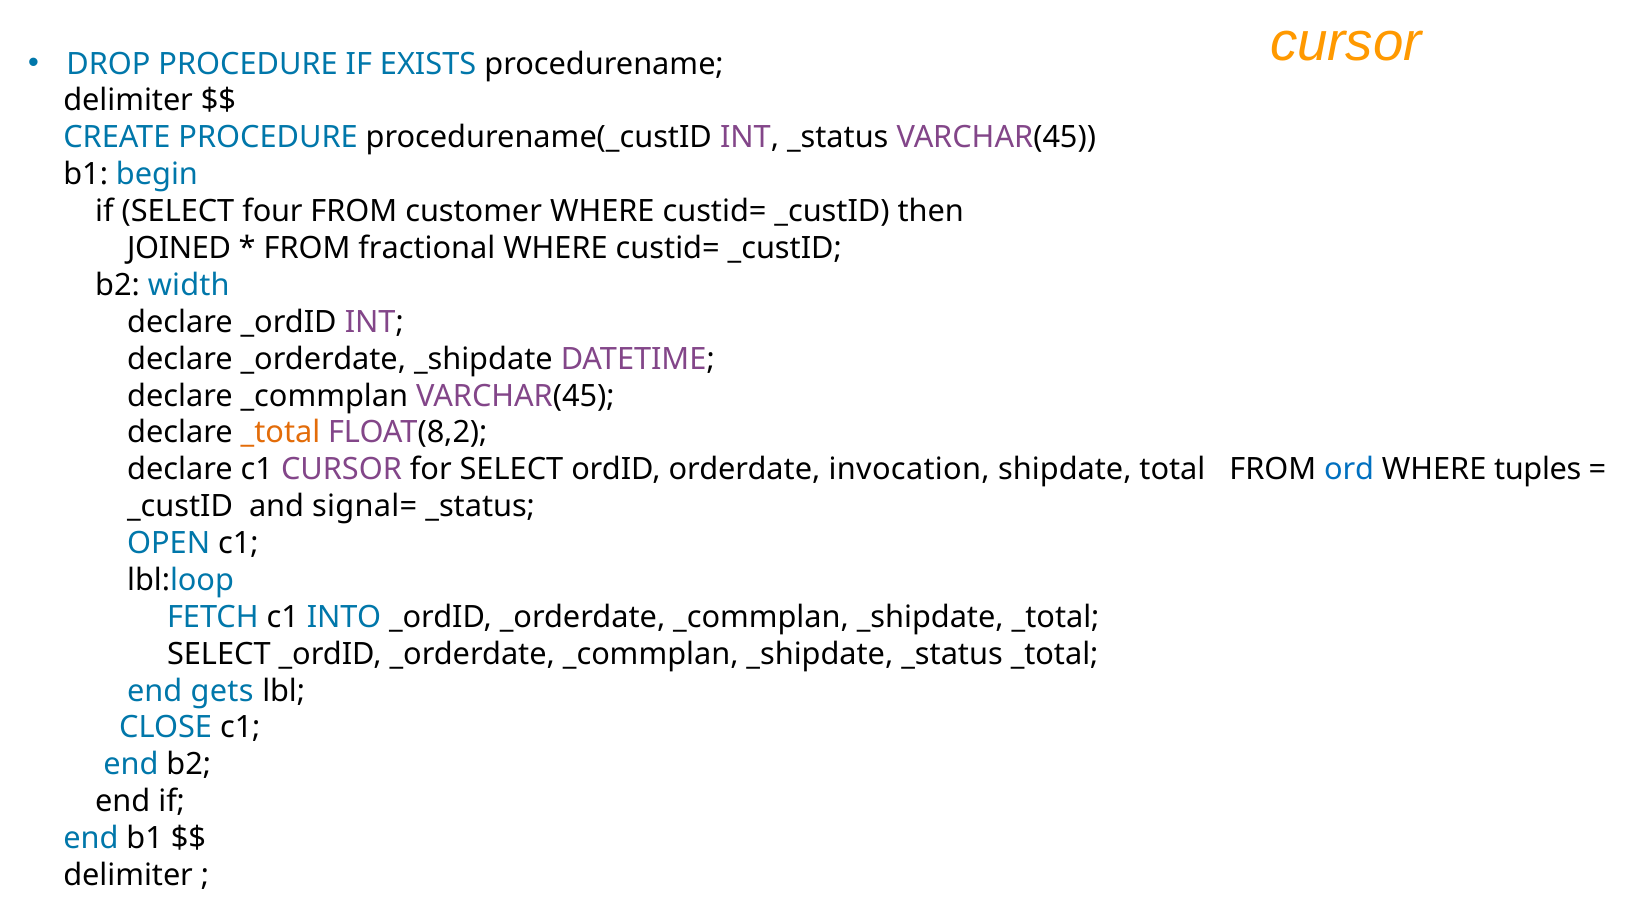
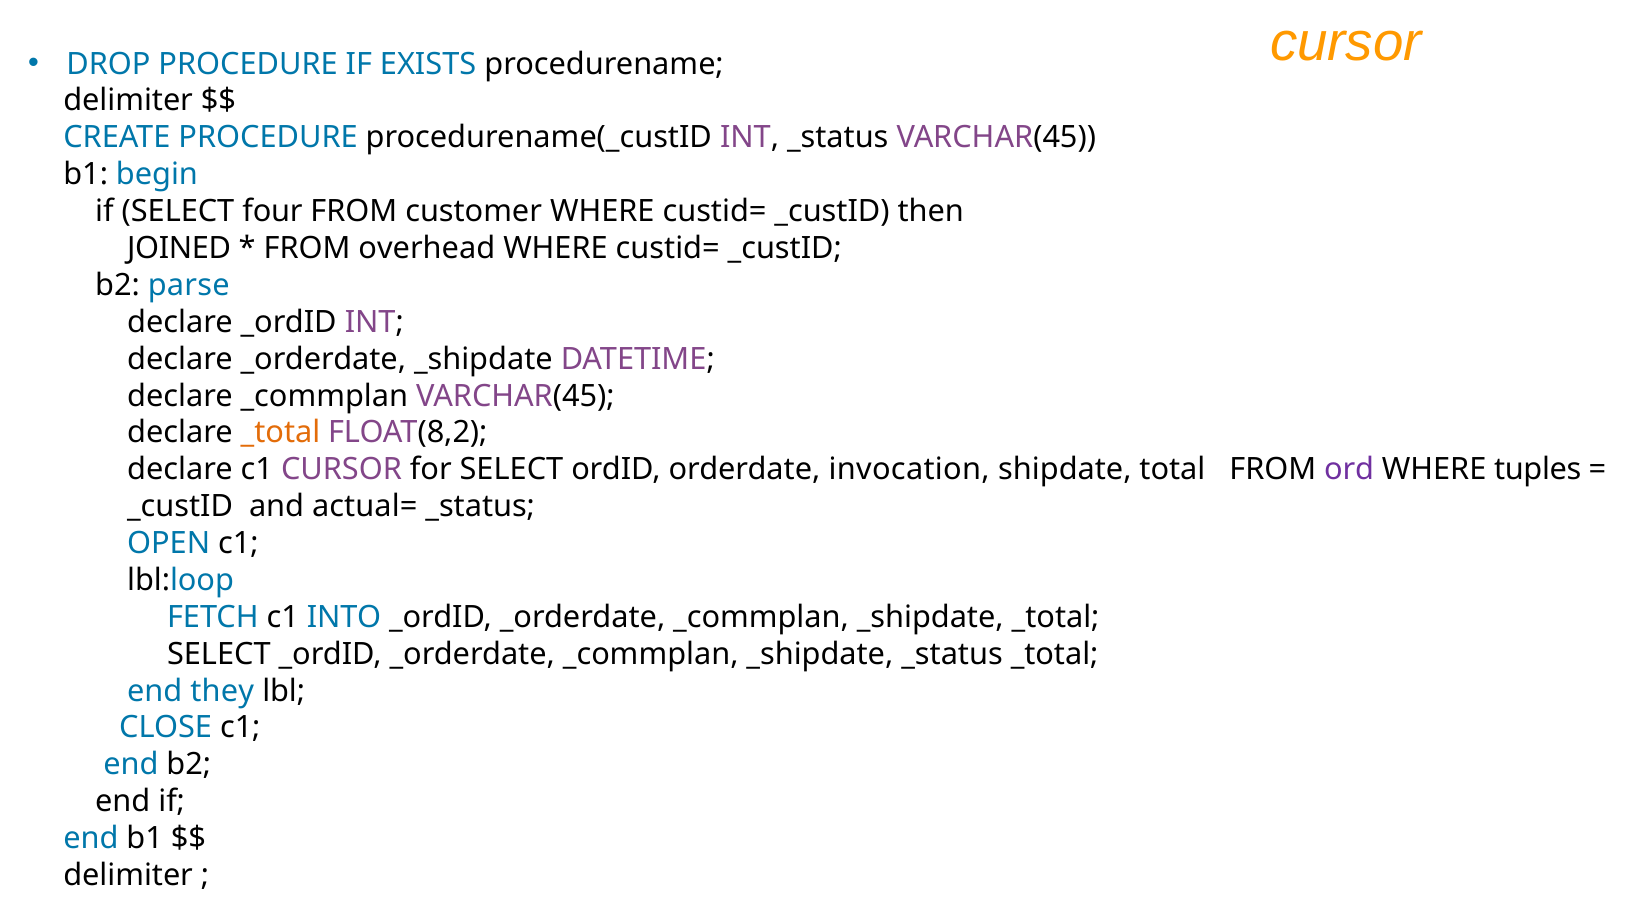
fractional: fractional -> overhead
width: width -> parse
ord colour: blue -> purple
signal=: signal= -> actual=
gets: gets -> they
